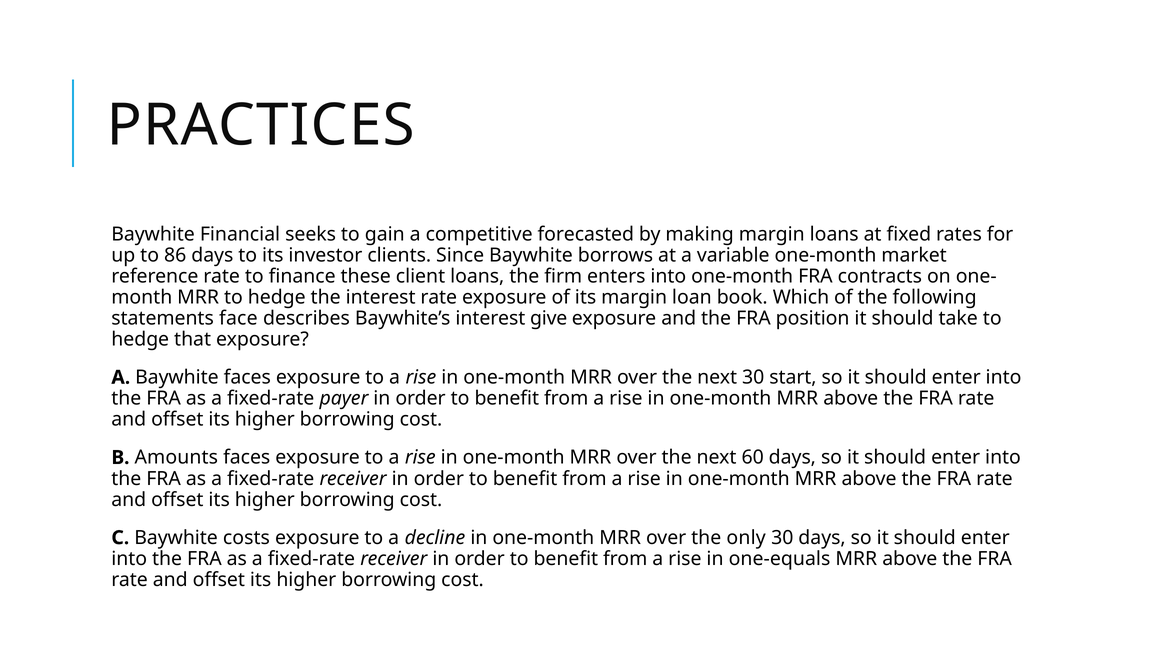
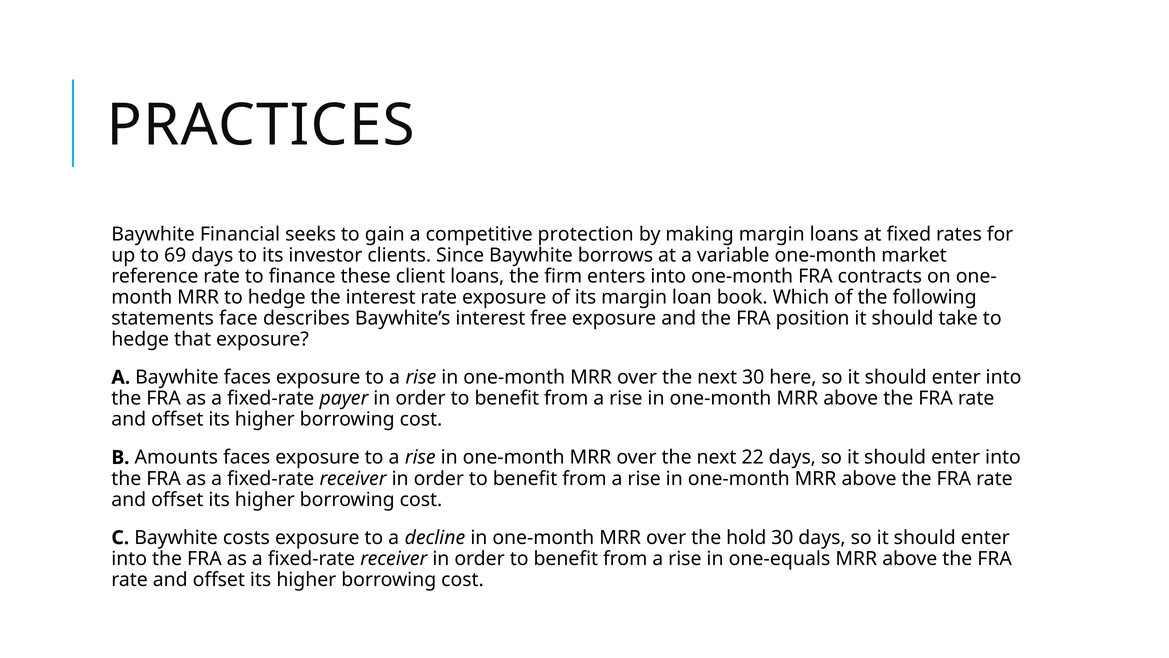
forecasted: forecasted -> protection
86: 86 -> 69
give: give -> free
start: start -> here
60: 60 -> 22
only: only -> hold
